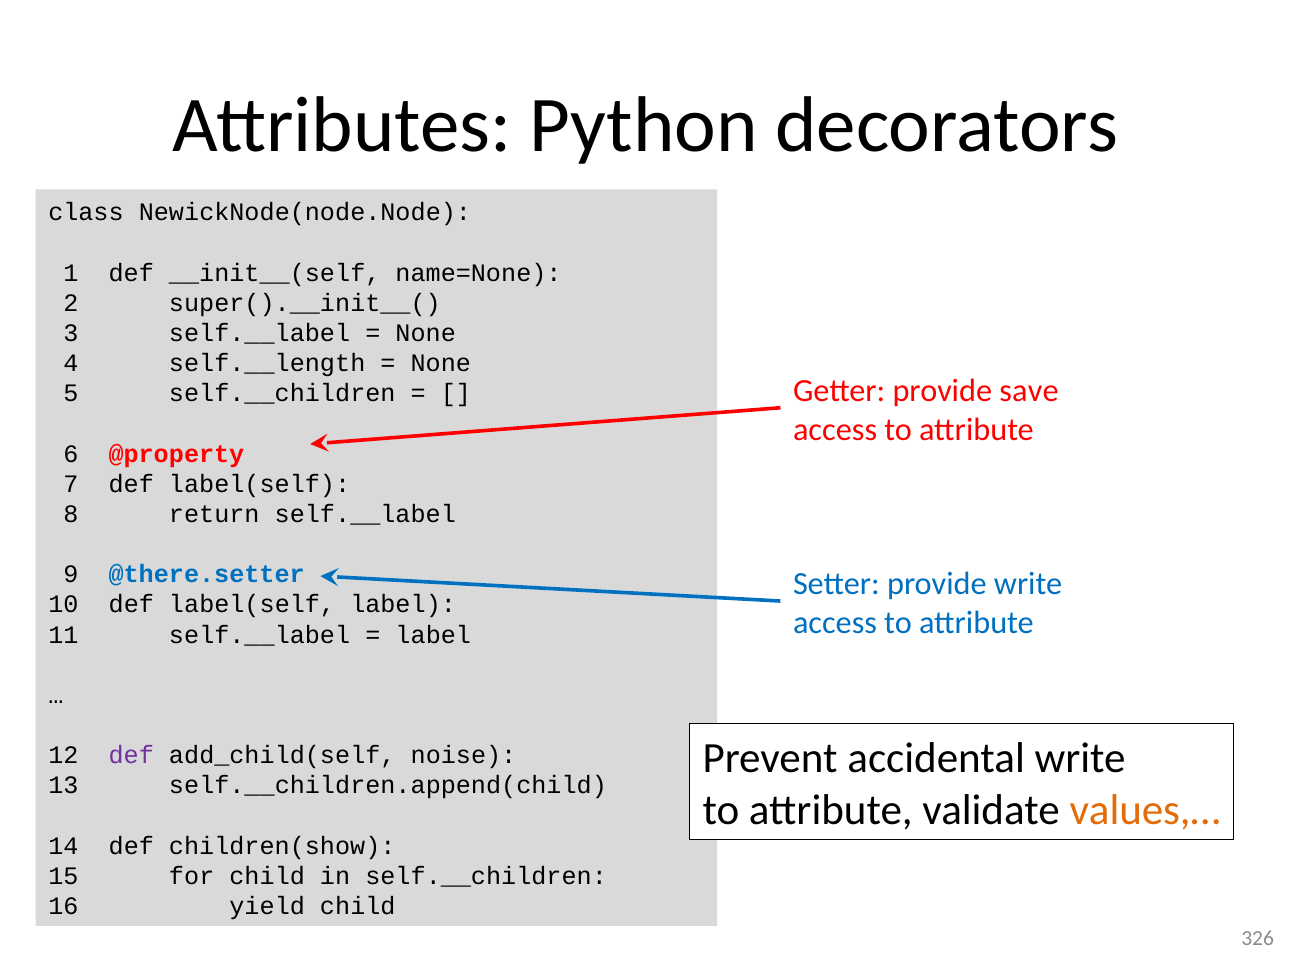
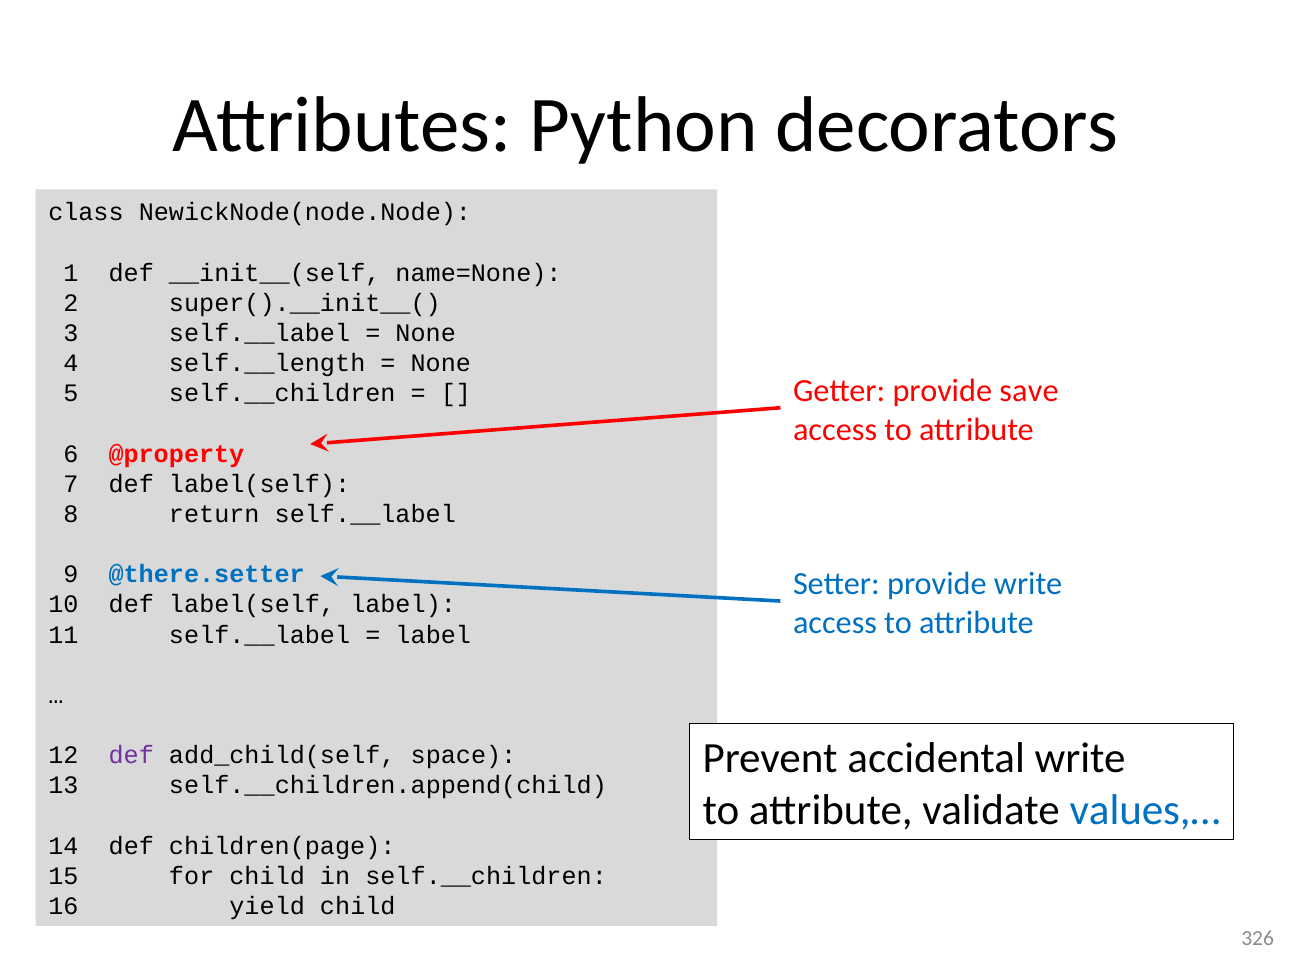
noise: noise -> space
values,… colour: orange -> blue
children(show: children(show -> children(page
